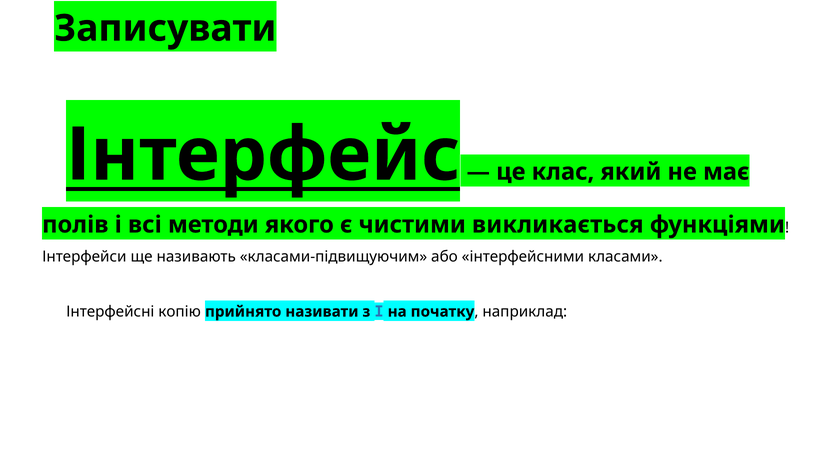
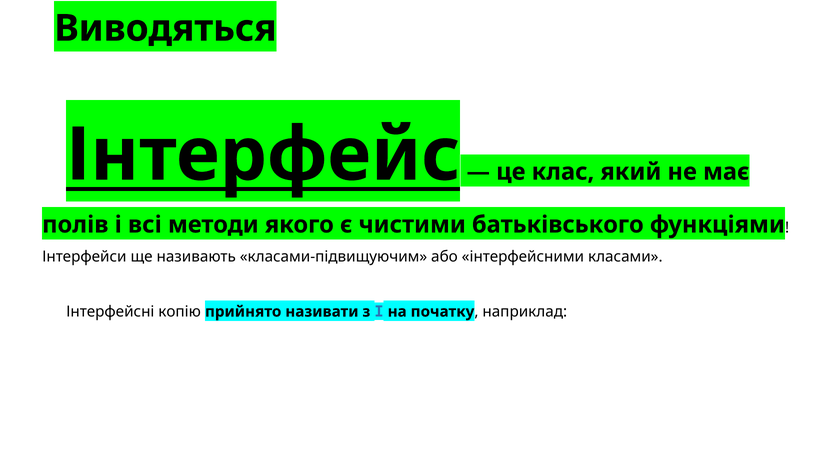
Записувати: Записувати -> Виводяться
викликається: викликається -> батьківського
